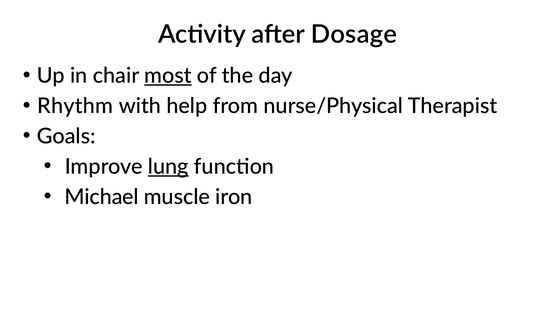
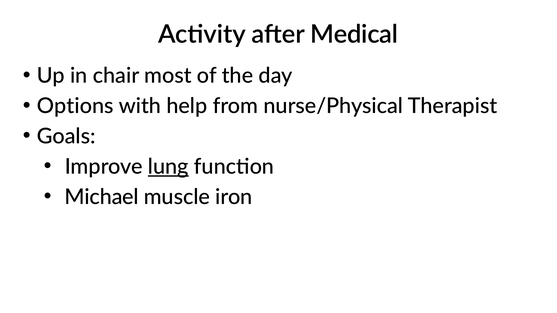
Dosage: Dosage -> Medical
most underline: present -> none
Rhythm: Rhythm -> Options
